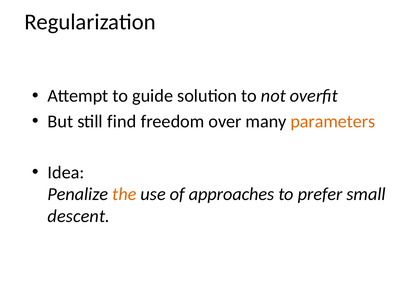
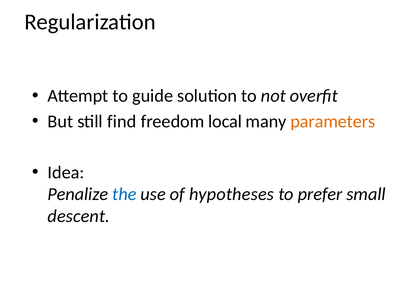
over: over -> local
the colour: orange -> blue
approaches: approaches -> hypotheses
